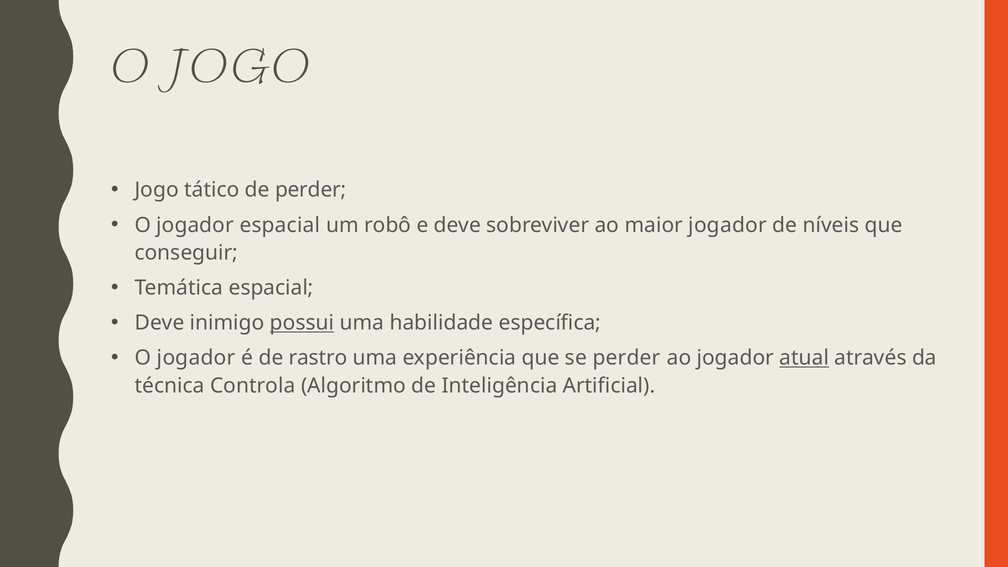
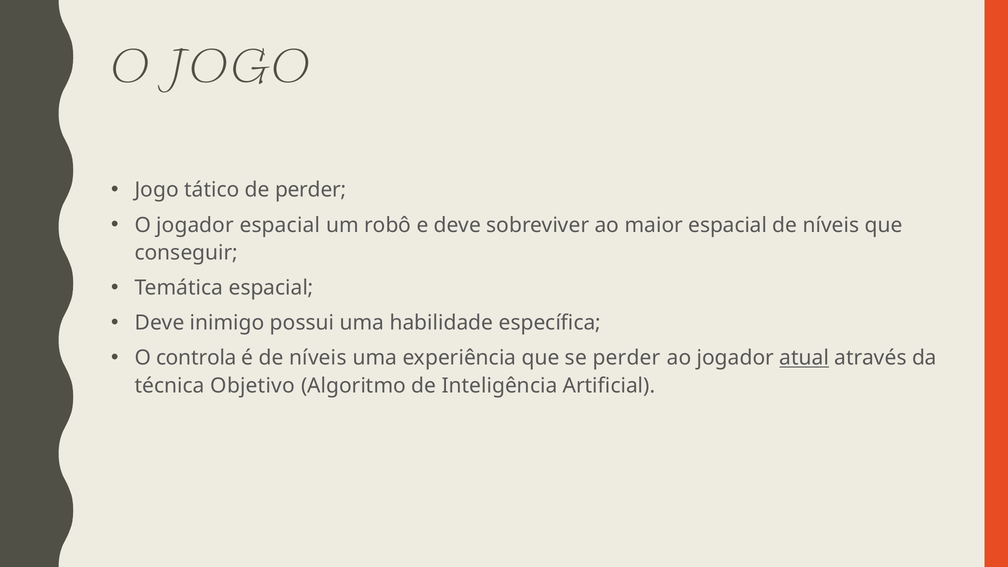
maior jogador: jogador -> espacial
possui underline: present -> none
jogador at (196, 358): jogador -> controla
é de rastro: rastro -> níveis
Controla: Controla -> Objetivo
